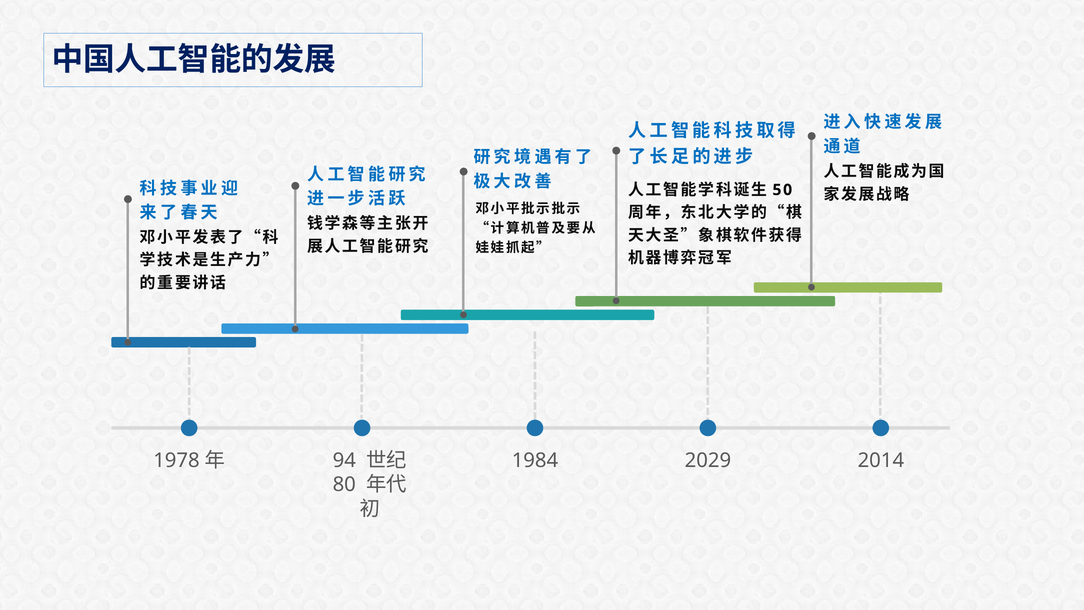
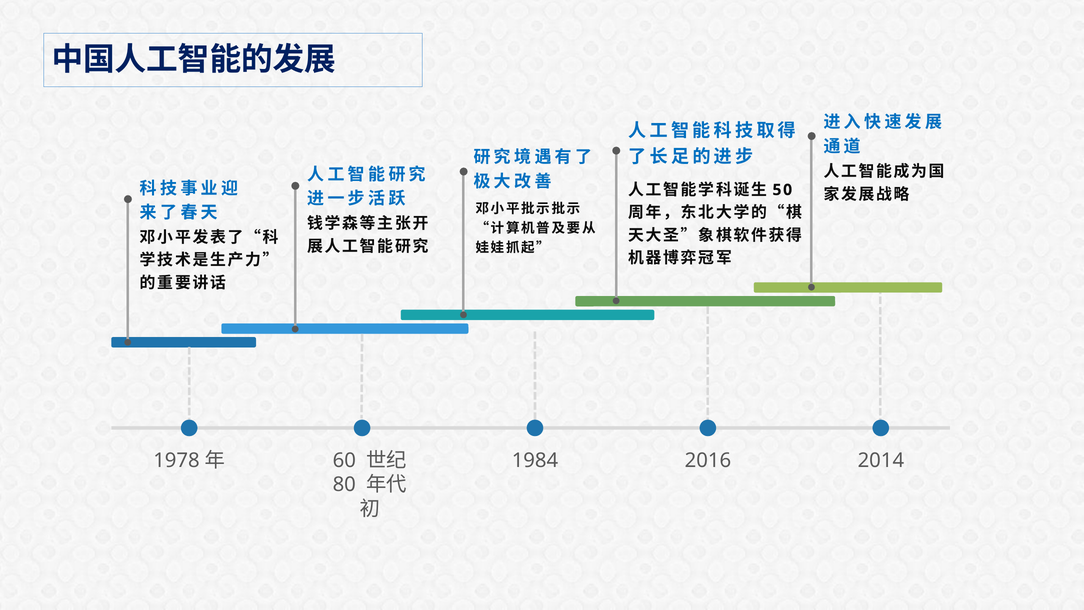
94: 94 -> 60
2029: 2029 -> 2016
